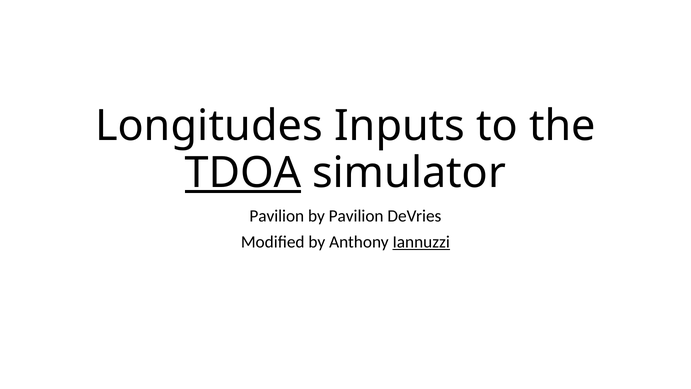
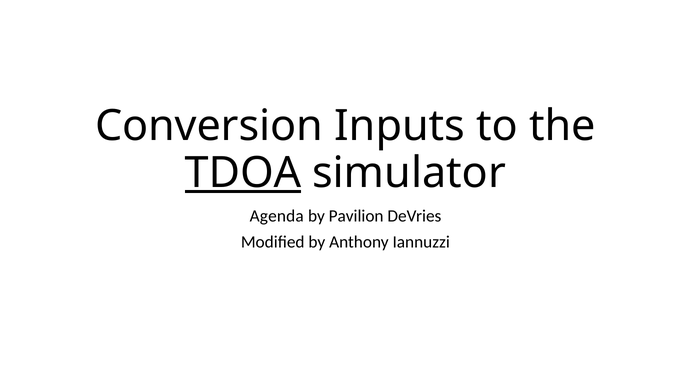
Longitudes: Longitudes -> Conversion
Pavilion at (277, 216): Pavilion -> Agenda
Iannuzzi underline: present -> none
